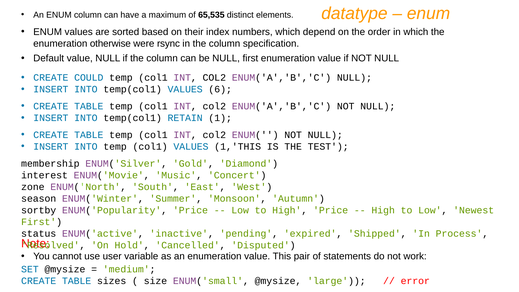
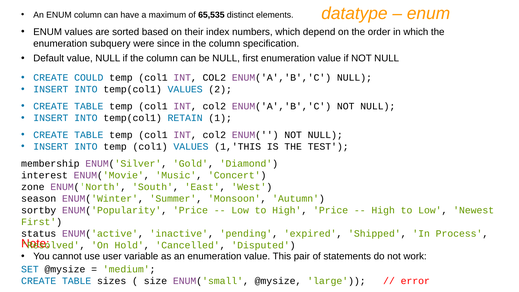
otherwise: otherwise -> subquery
rsync: rsync -> since
6: 6 -> 2
